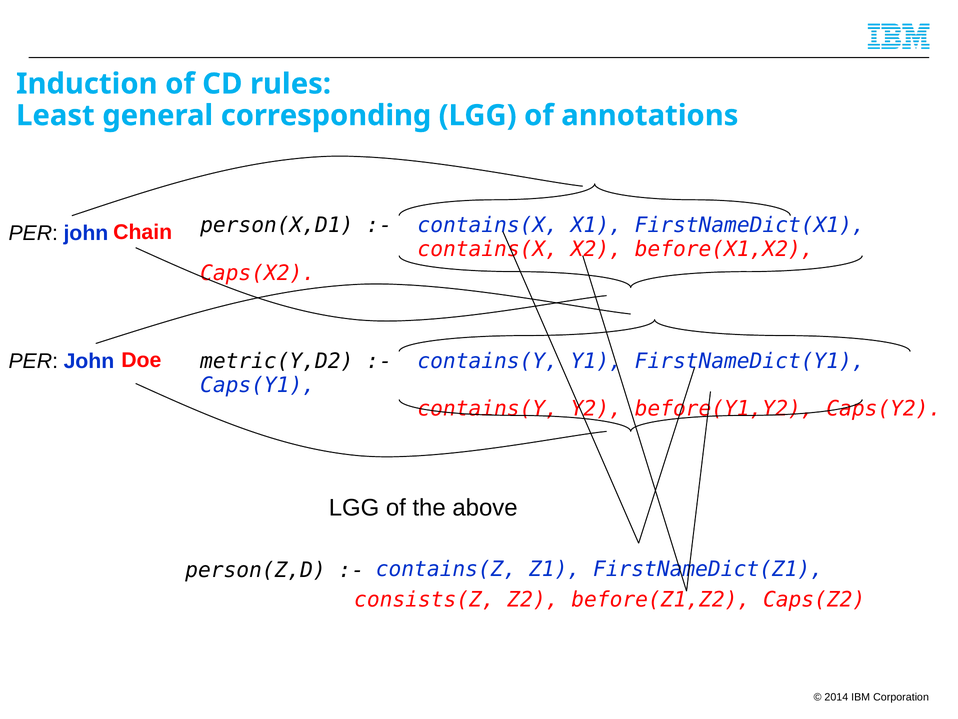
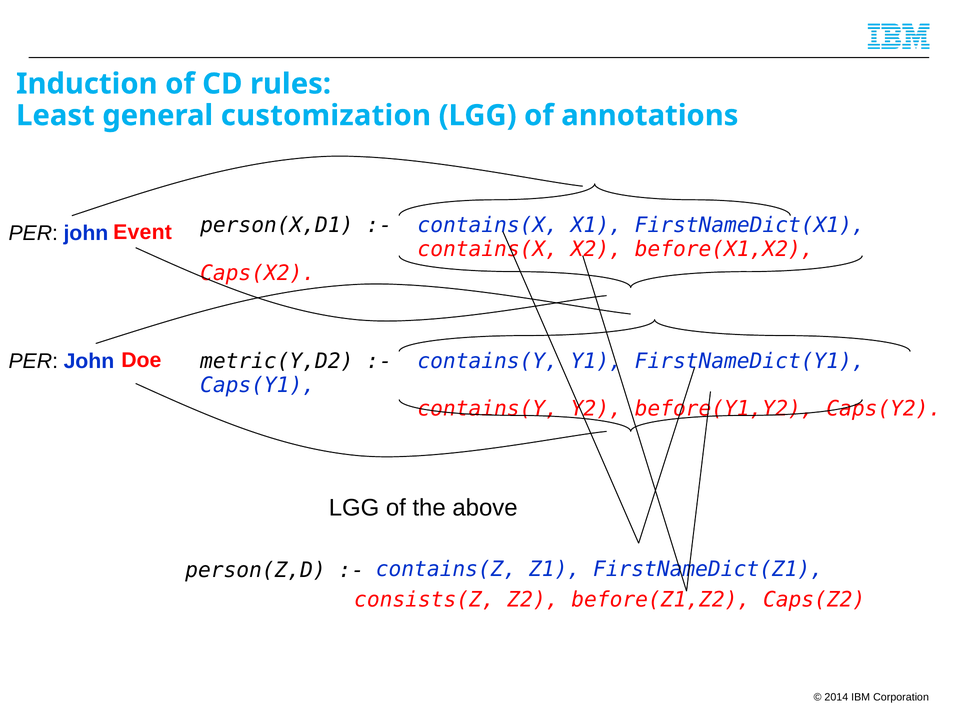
corresponding: corresponding -> customization
Chain: Chain -> Event
